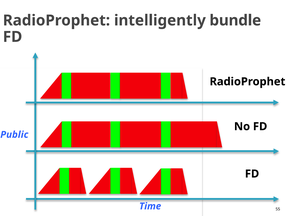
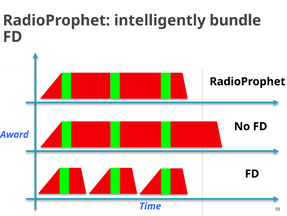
Public: Public -> Award
